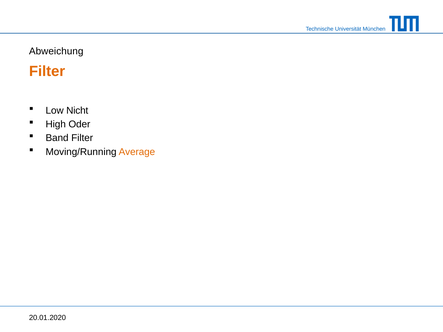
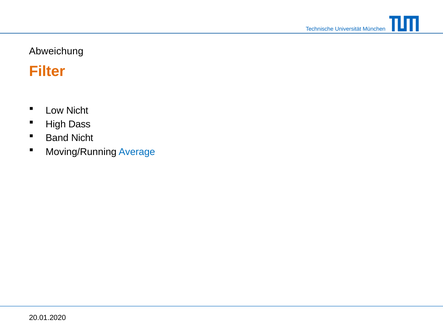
Oder: Oder -> Dass
Band Filter: Filter -> Nicht
Average colour: orange -> blue
